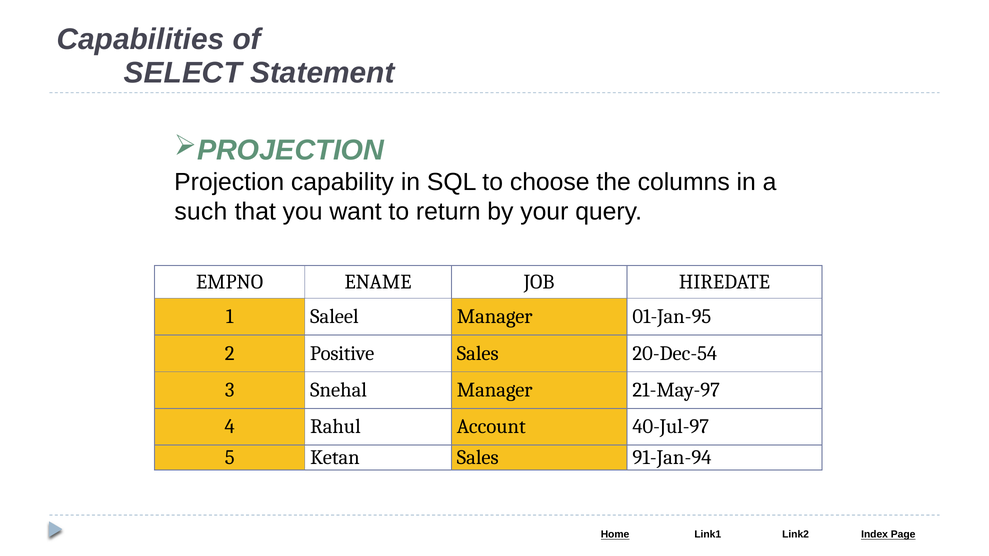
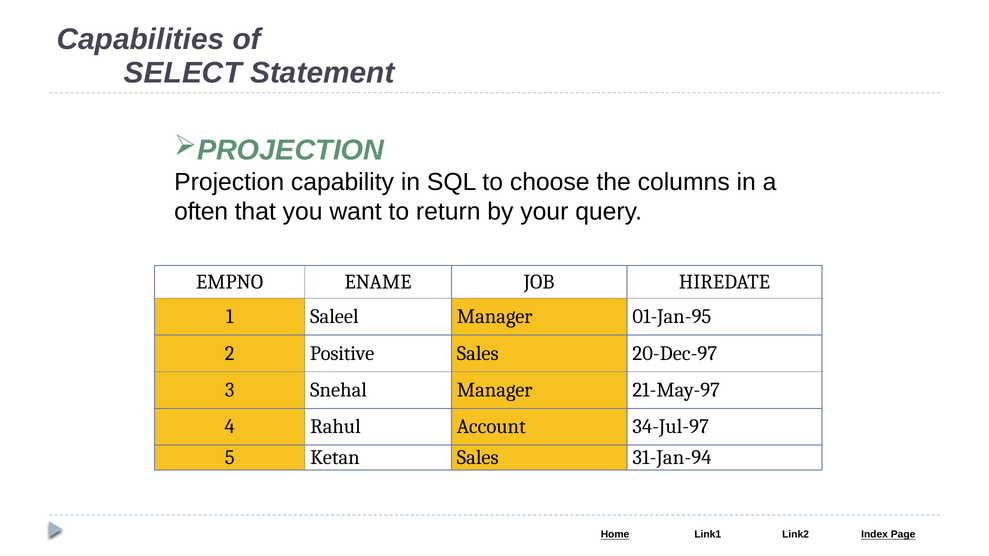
such: such -> often
20-Dec-54: 20-Dec-54 -> 20-Dec-97
40-Jul-97: 40-Jul-97 -> 34-Jul-97
91-Jan-94: 91-Jan-94 -> 31-Jan-94
